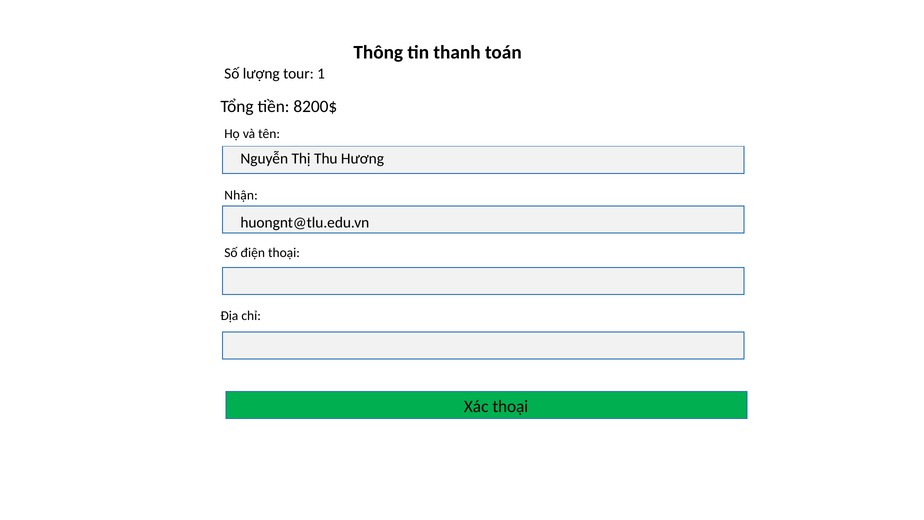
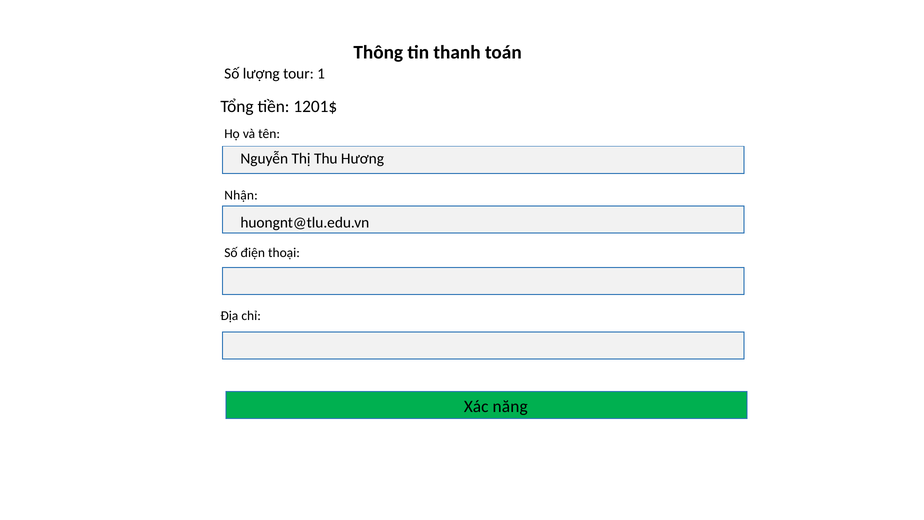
8200$: 8200$ -> 1201$
Xác thoại: thoại -> năng
